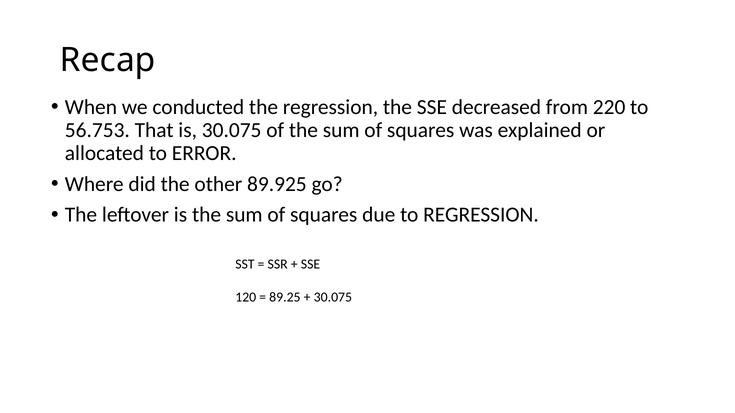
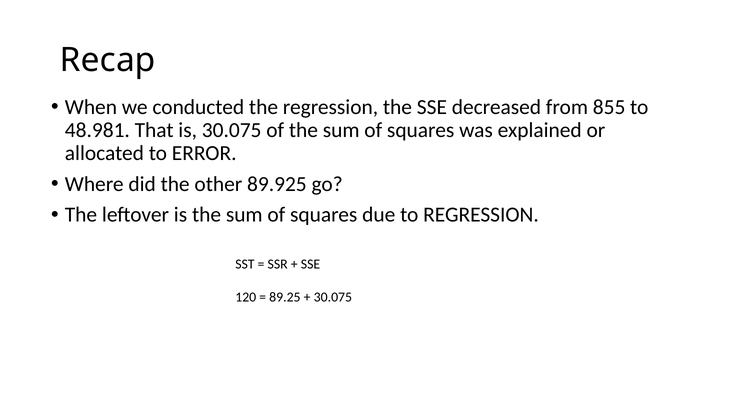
220: 220 -> 855
56.753: 56.753 -> 48.981
